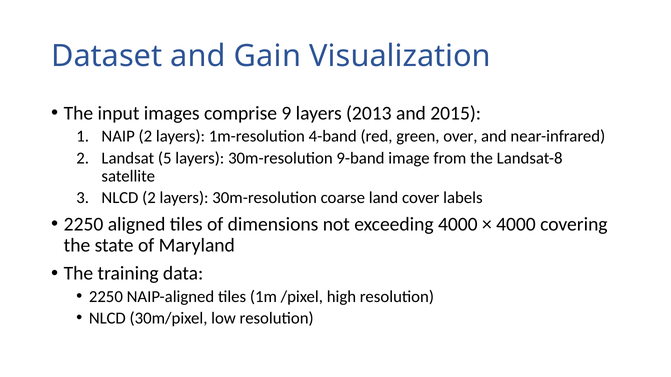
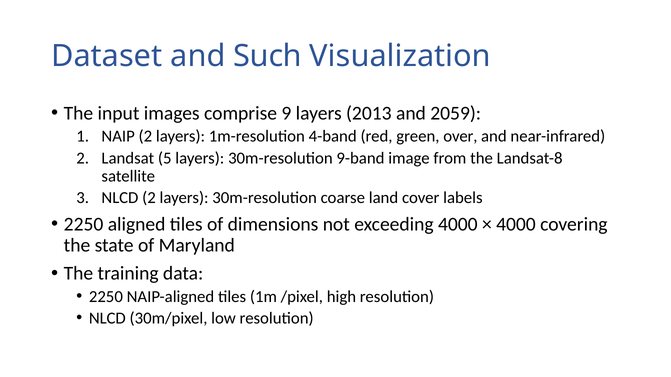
Gain: Gain -> Such
2015: 2015 -> 2059
